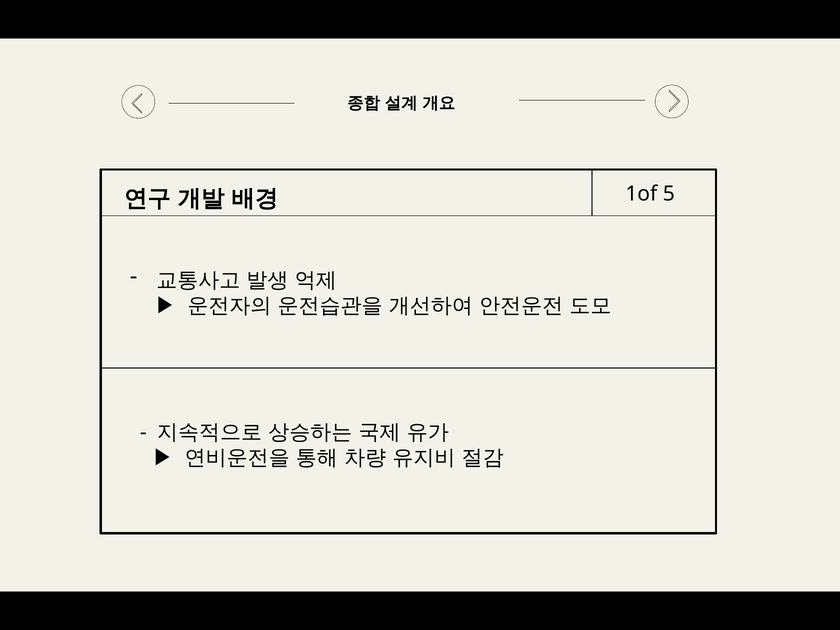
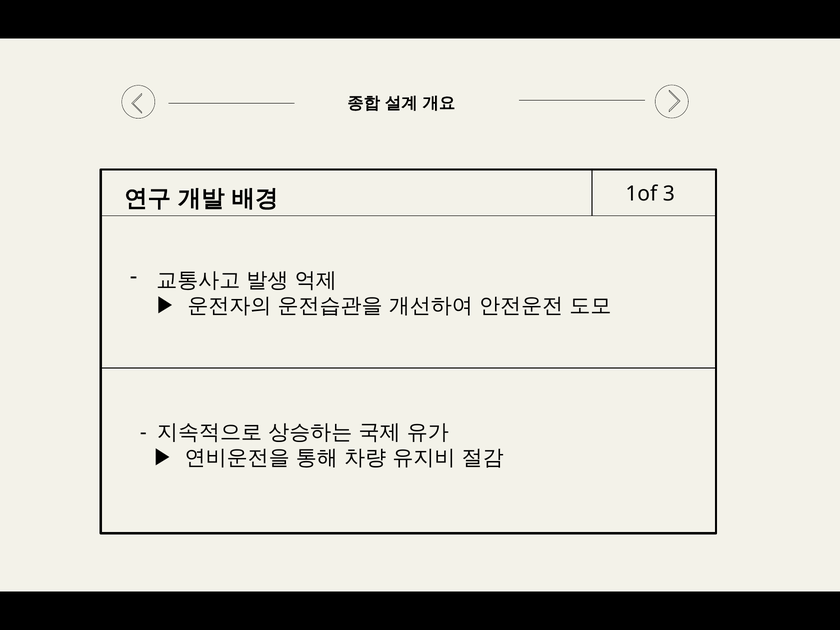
5: 5 -> 3
